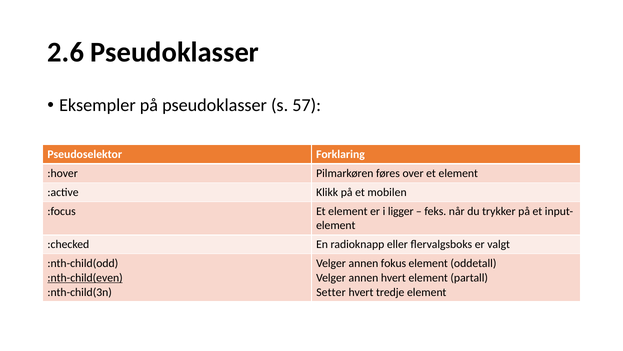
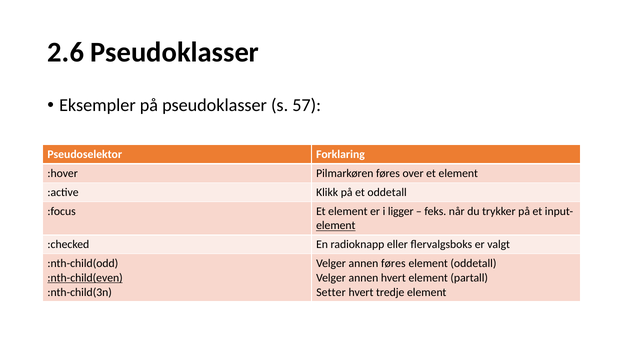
et mobilen: mobilen -> oddetall
element at (336, 225) underline: none -> present
annen fokus: fokus -> føres
